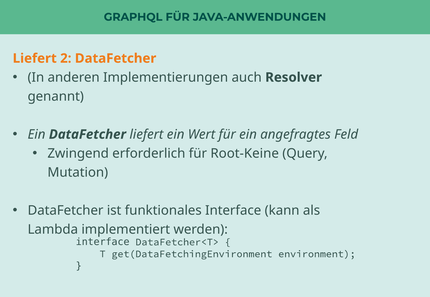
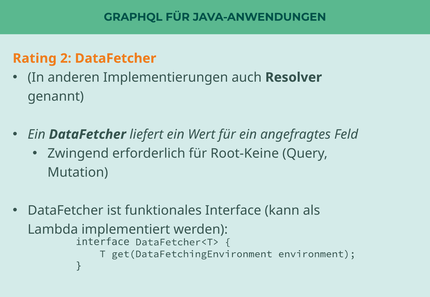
Liefert at (35, 59): Liefert -> Rating
